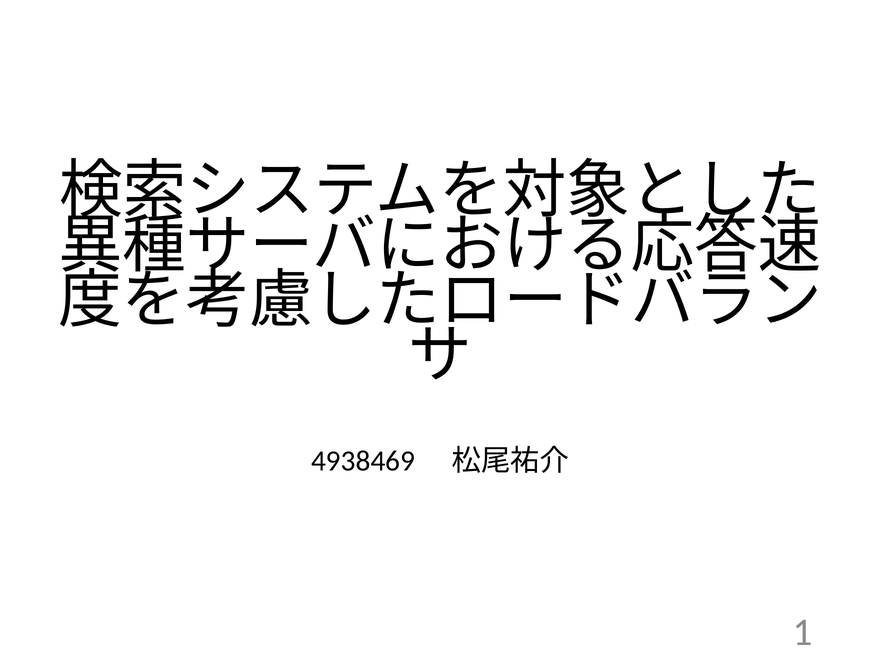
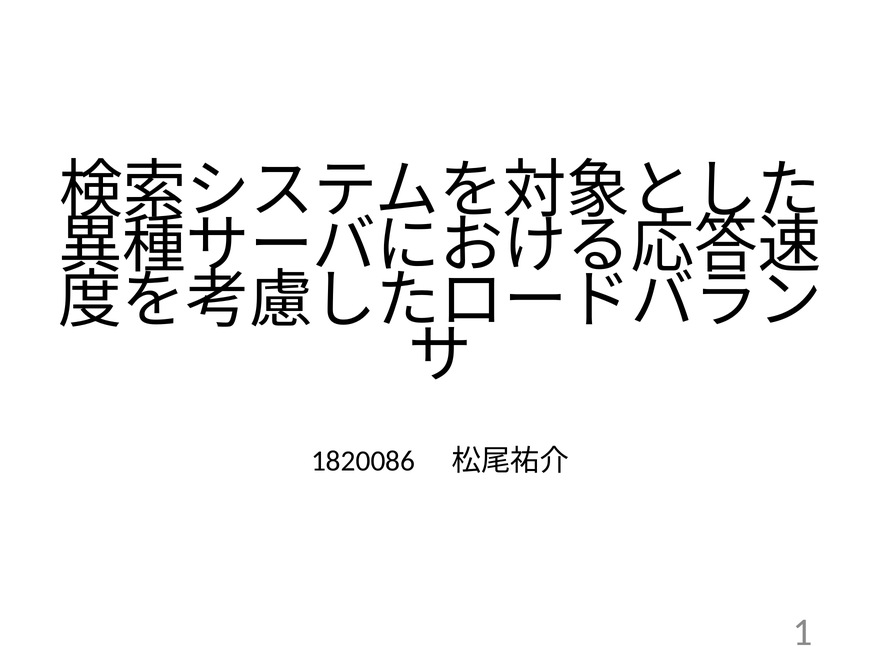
4938469: 4938469 -> 1820086
